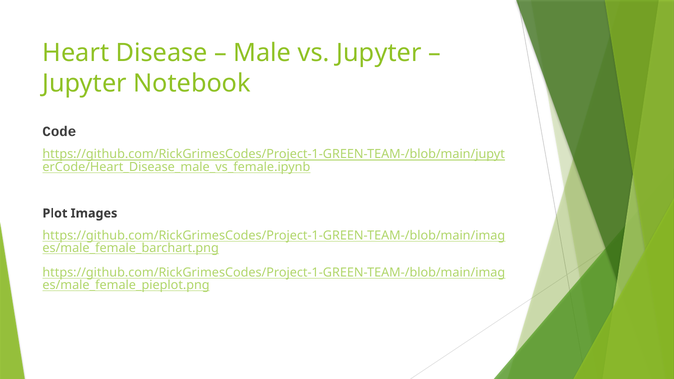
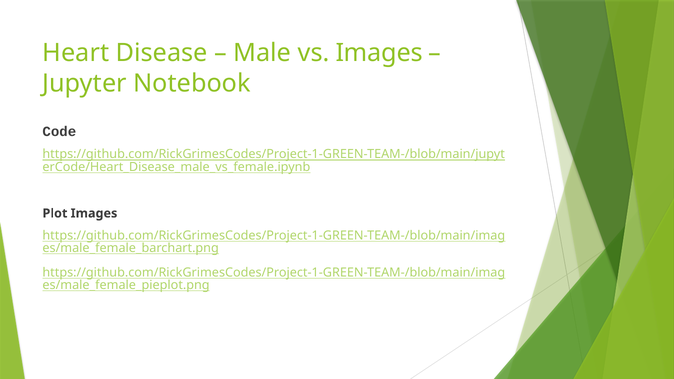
vs Jupyter: Jupyter -> Images
